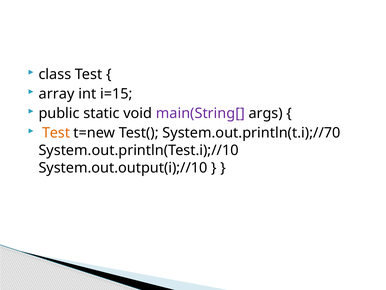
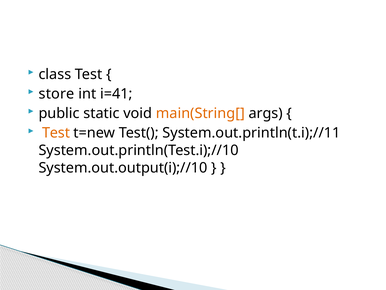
array: array -> store
i=15: i=15 -> i=41
main(String[ colour: purple -> orange
System.out.println(t.i);//70: System.out.println(t.i);//70 -> System.out.println(t.i);//11
